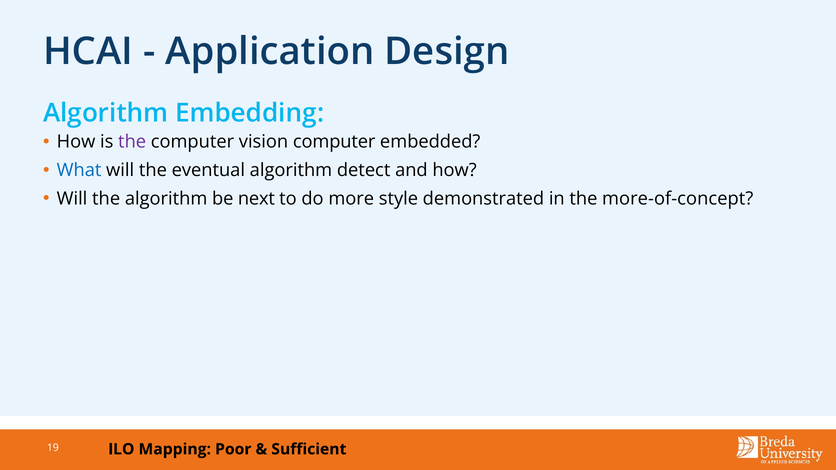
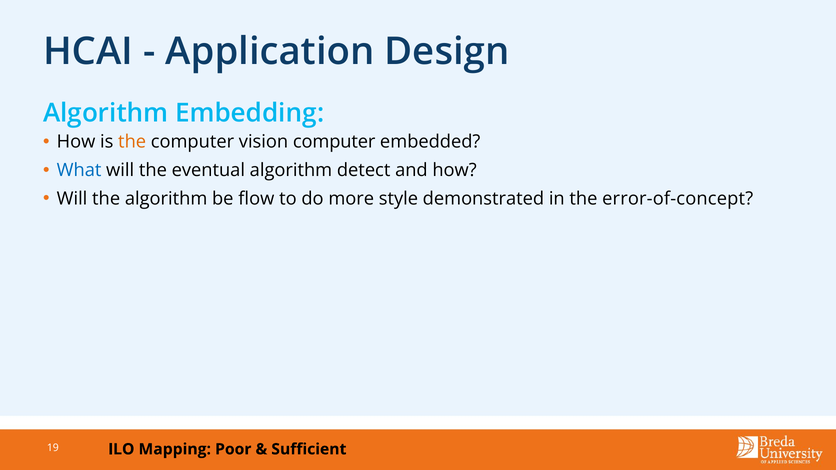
the at (132, 142) colour: purple -> orange
next: next -> flow
more-of-concept: more-of-concept -> error-of-concept
